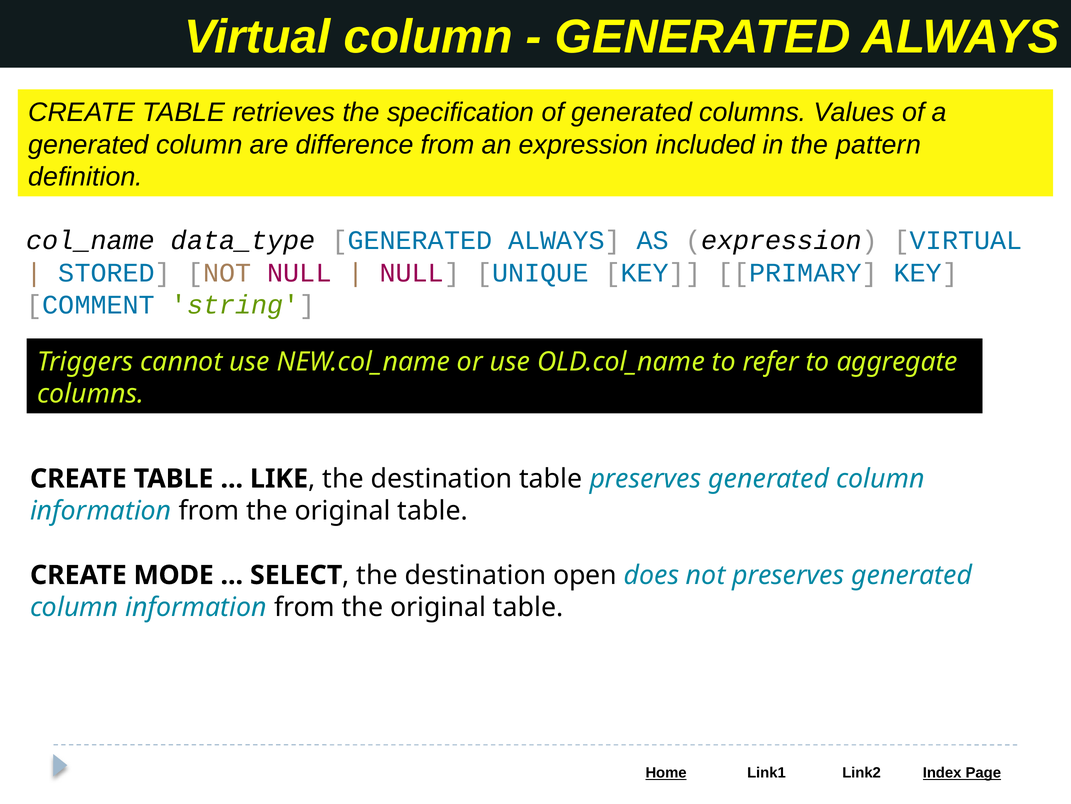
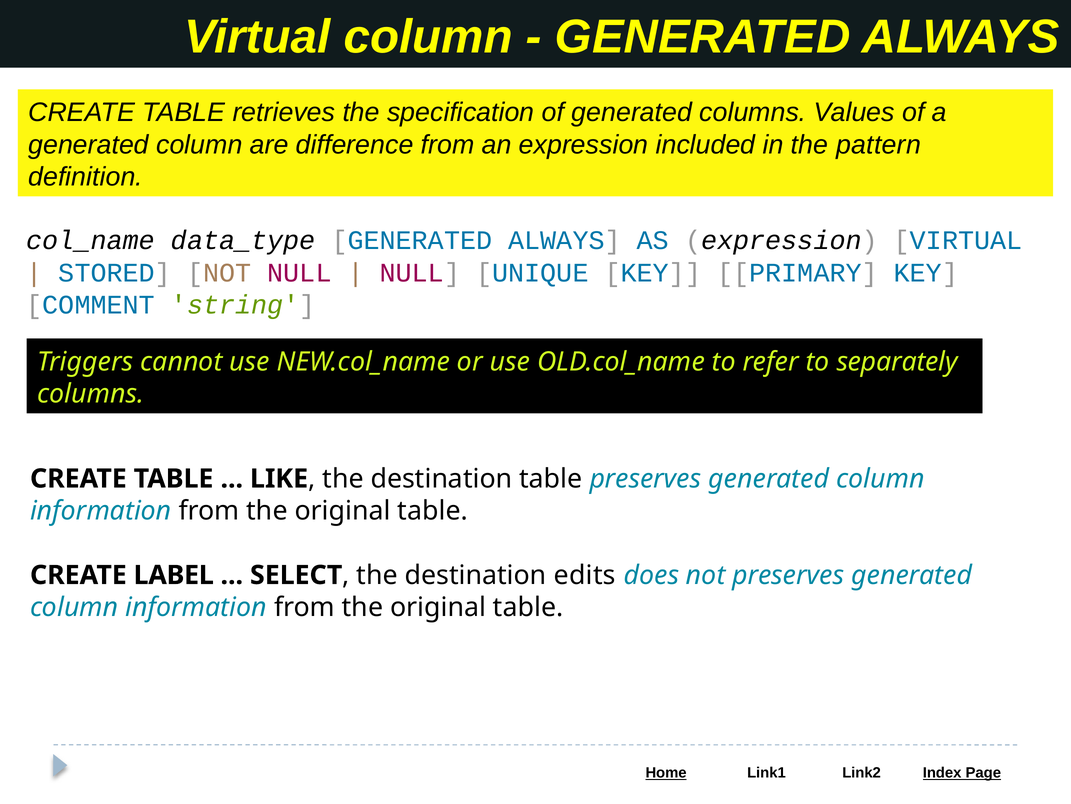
aggregate: aggregate -> separately
MODE: MODE -> LABEL
open: open -> edits
